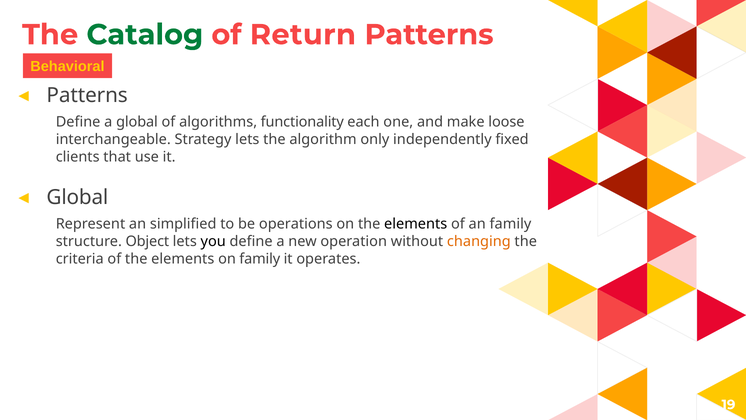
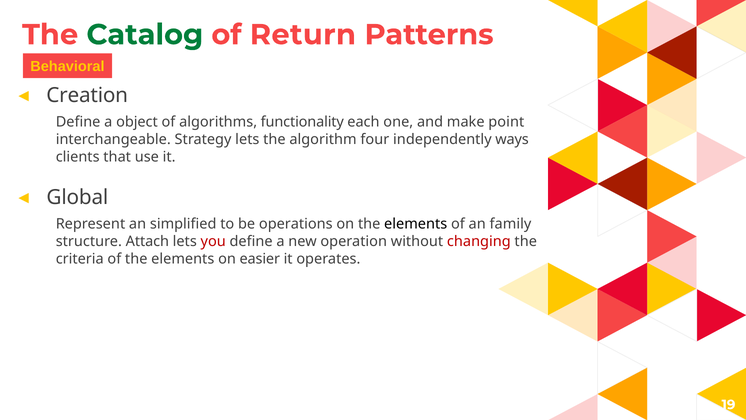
Patterns at (87, 95): Patterns -> Creation
a global: global -> object
loose: loose -> point
only: only -> four
fixed: fixed -> ways
Object: Object -> Attach
you colour: black -> red
changing colour: orange -> red
on family: family -> easier
